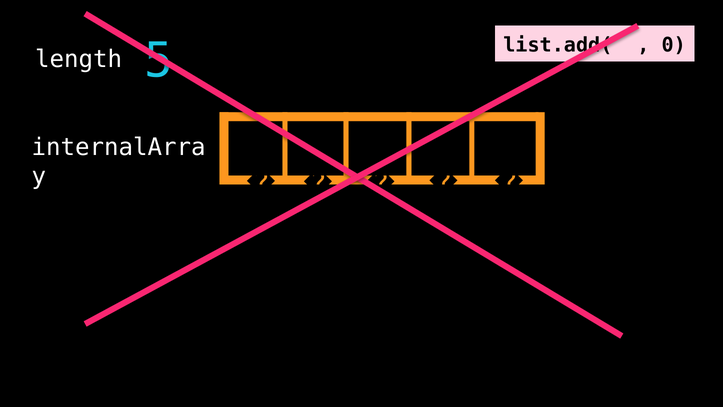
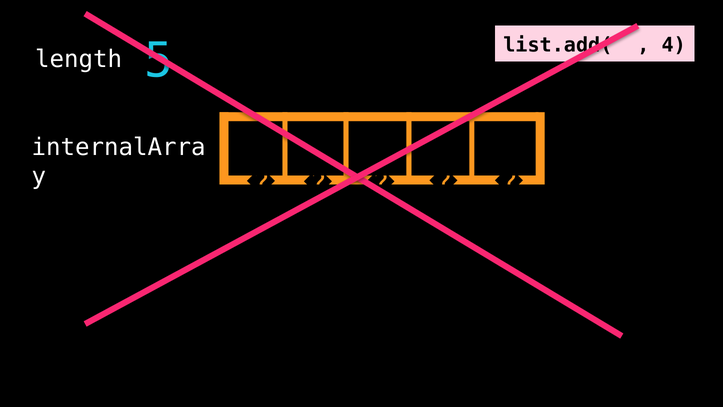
0: 0 -> 4
